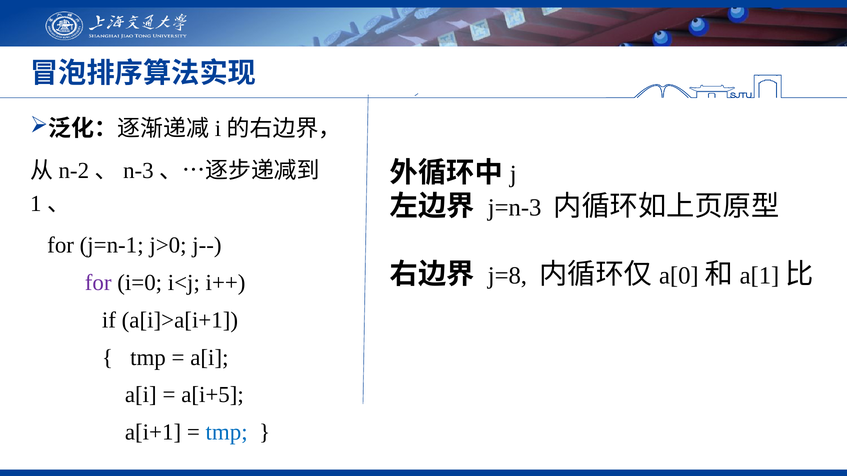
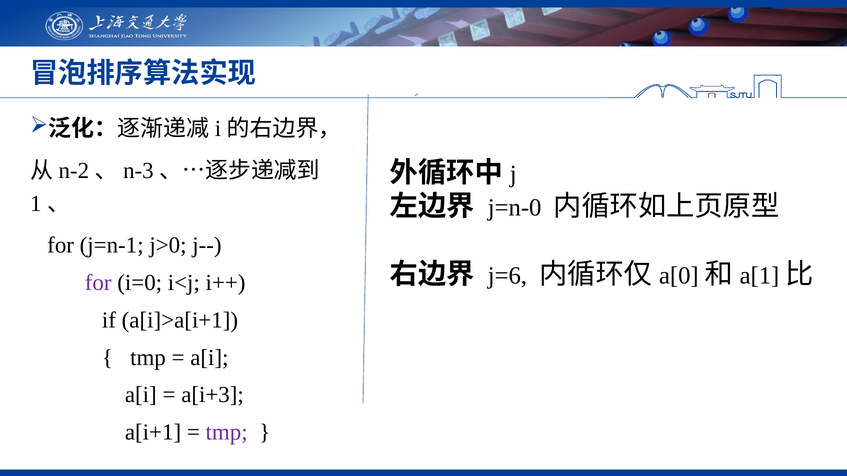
j=n-3: j=n-3 -> j=n-0
j=8: j=8 -> j=6
a[i+5: a[i+5 -> a[i+3
tmp at (227, 433) colour: blue -> purple
